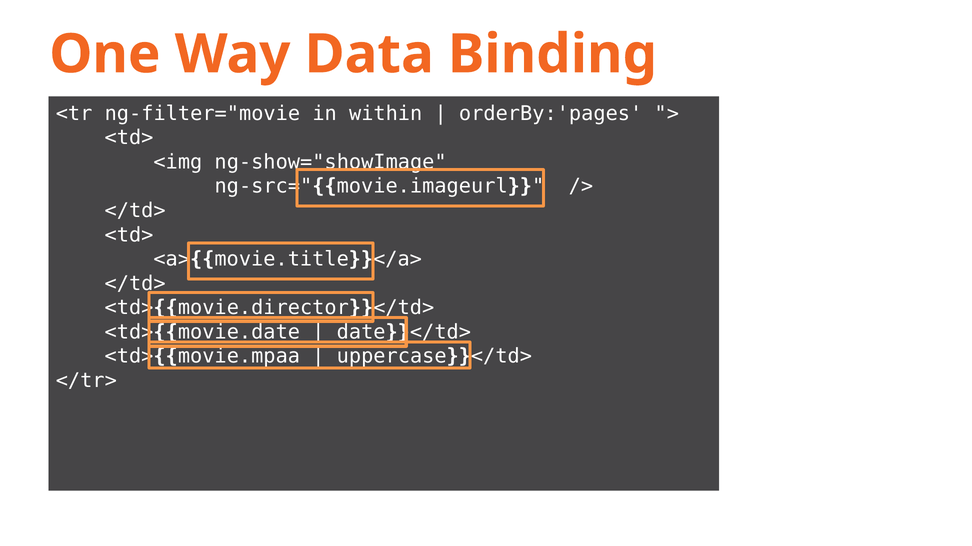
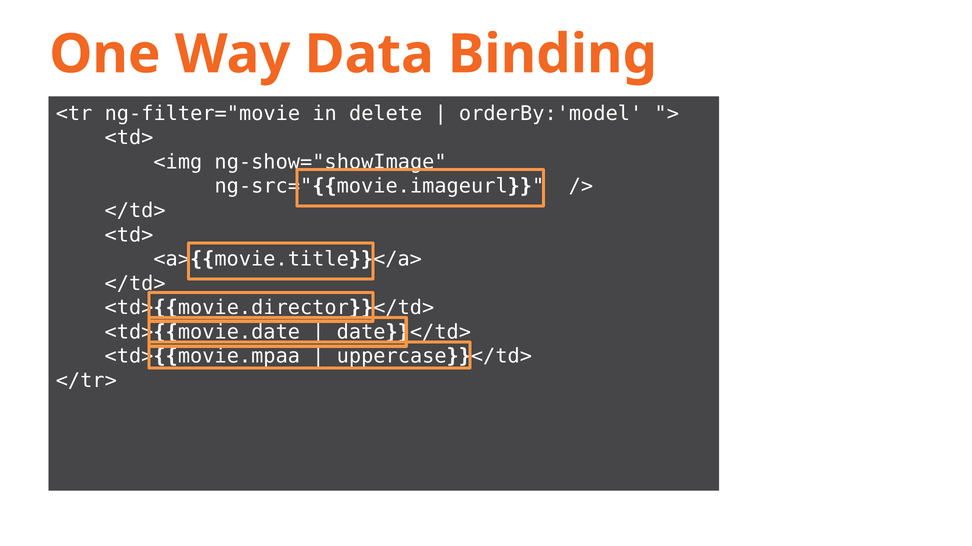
within: within -> delete
orderBy:'pages: orderBy:'pages -> orderBy:'model
